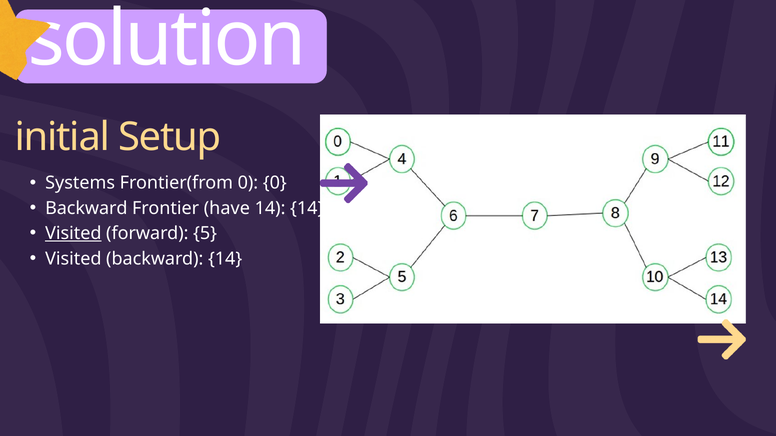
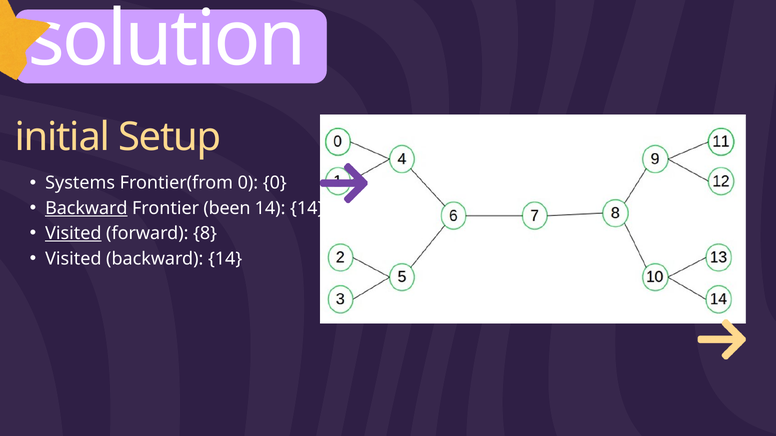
Backward at (86, 208) underline: none -> present
have: have -> been
5: 5 -> 8
